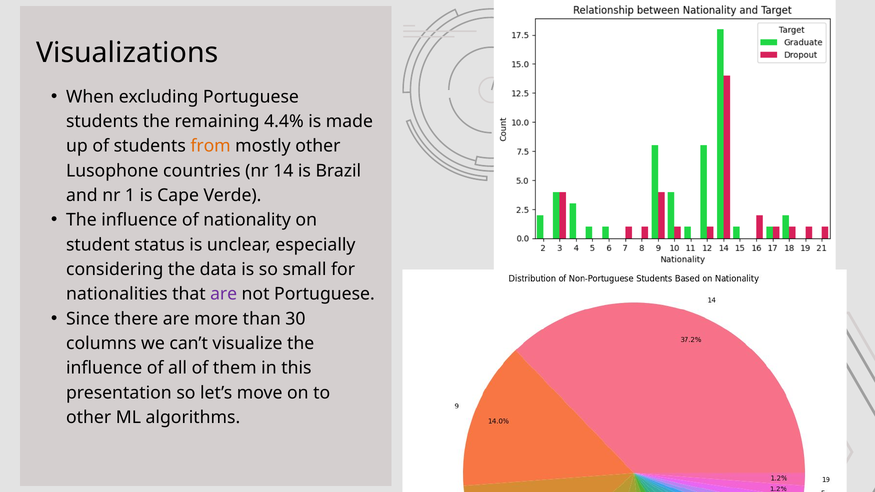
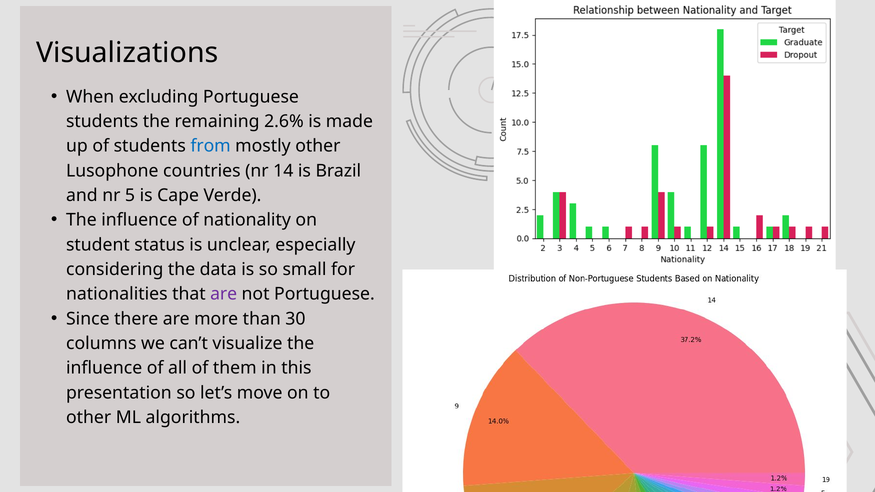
4.4%: 4.4% -> 2.6%
from colour: orange -> blue
1: 1 -> 5
